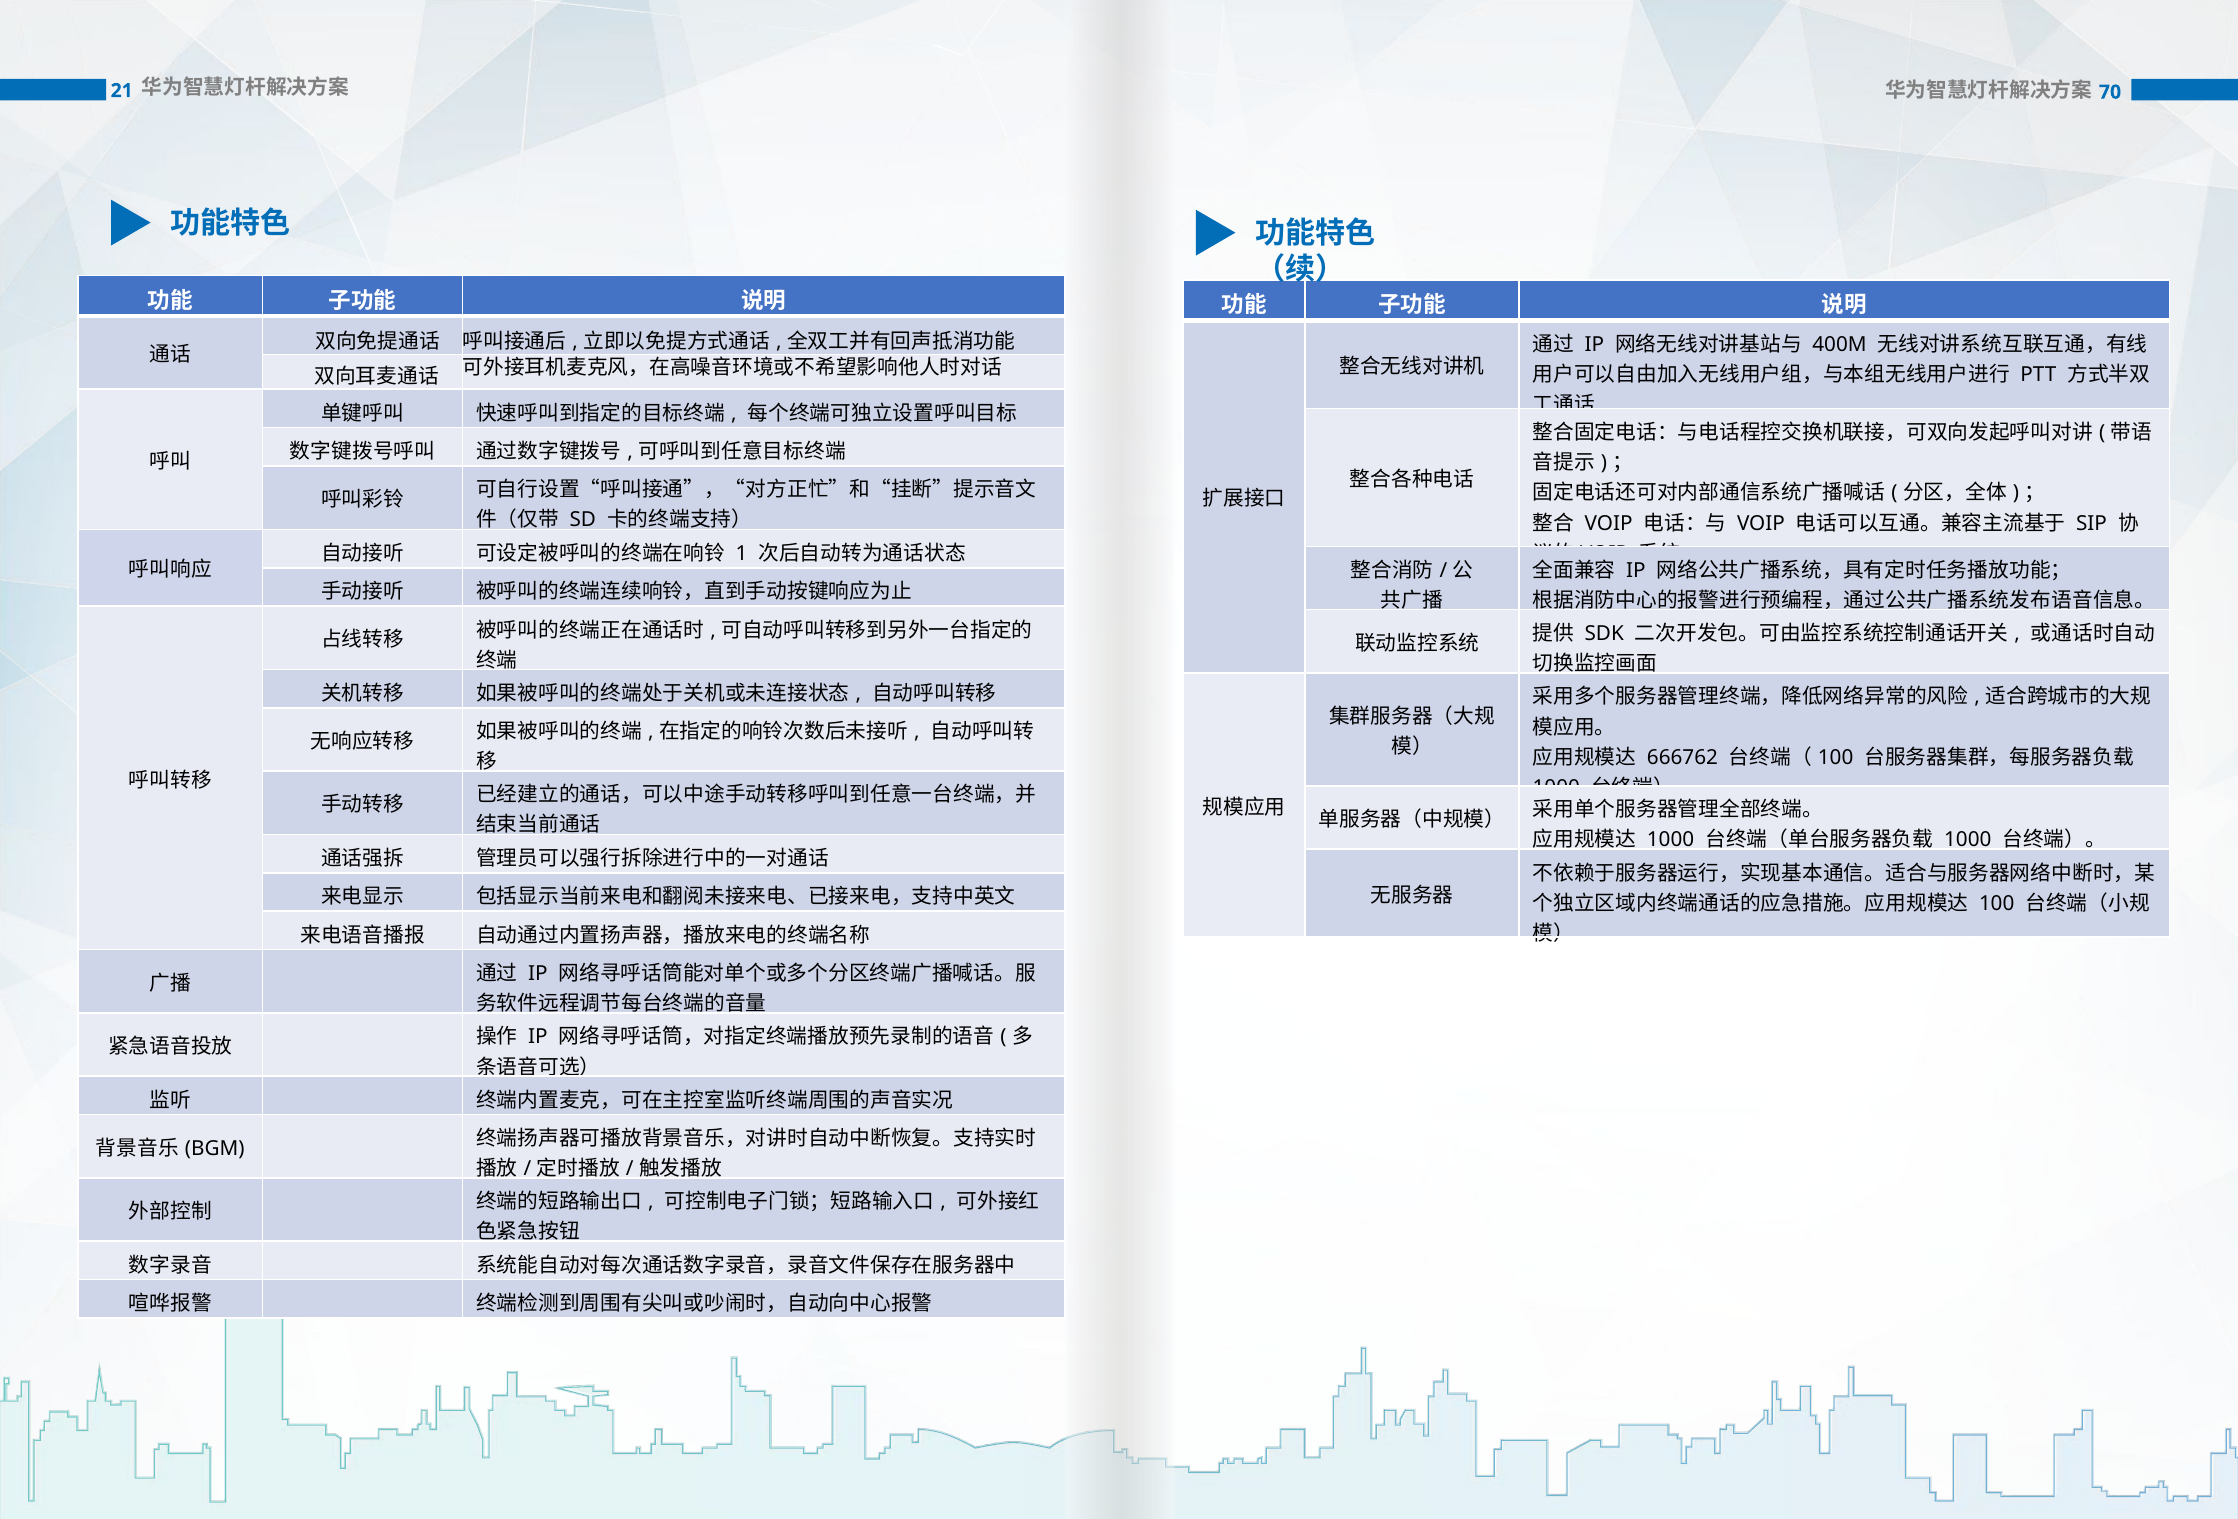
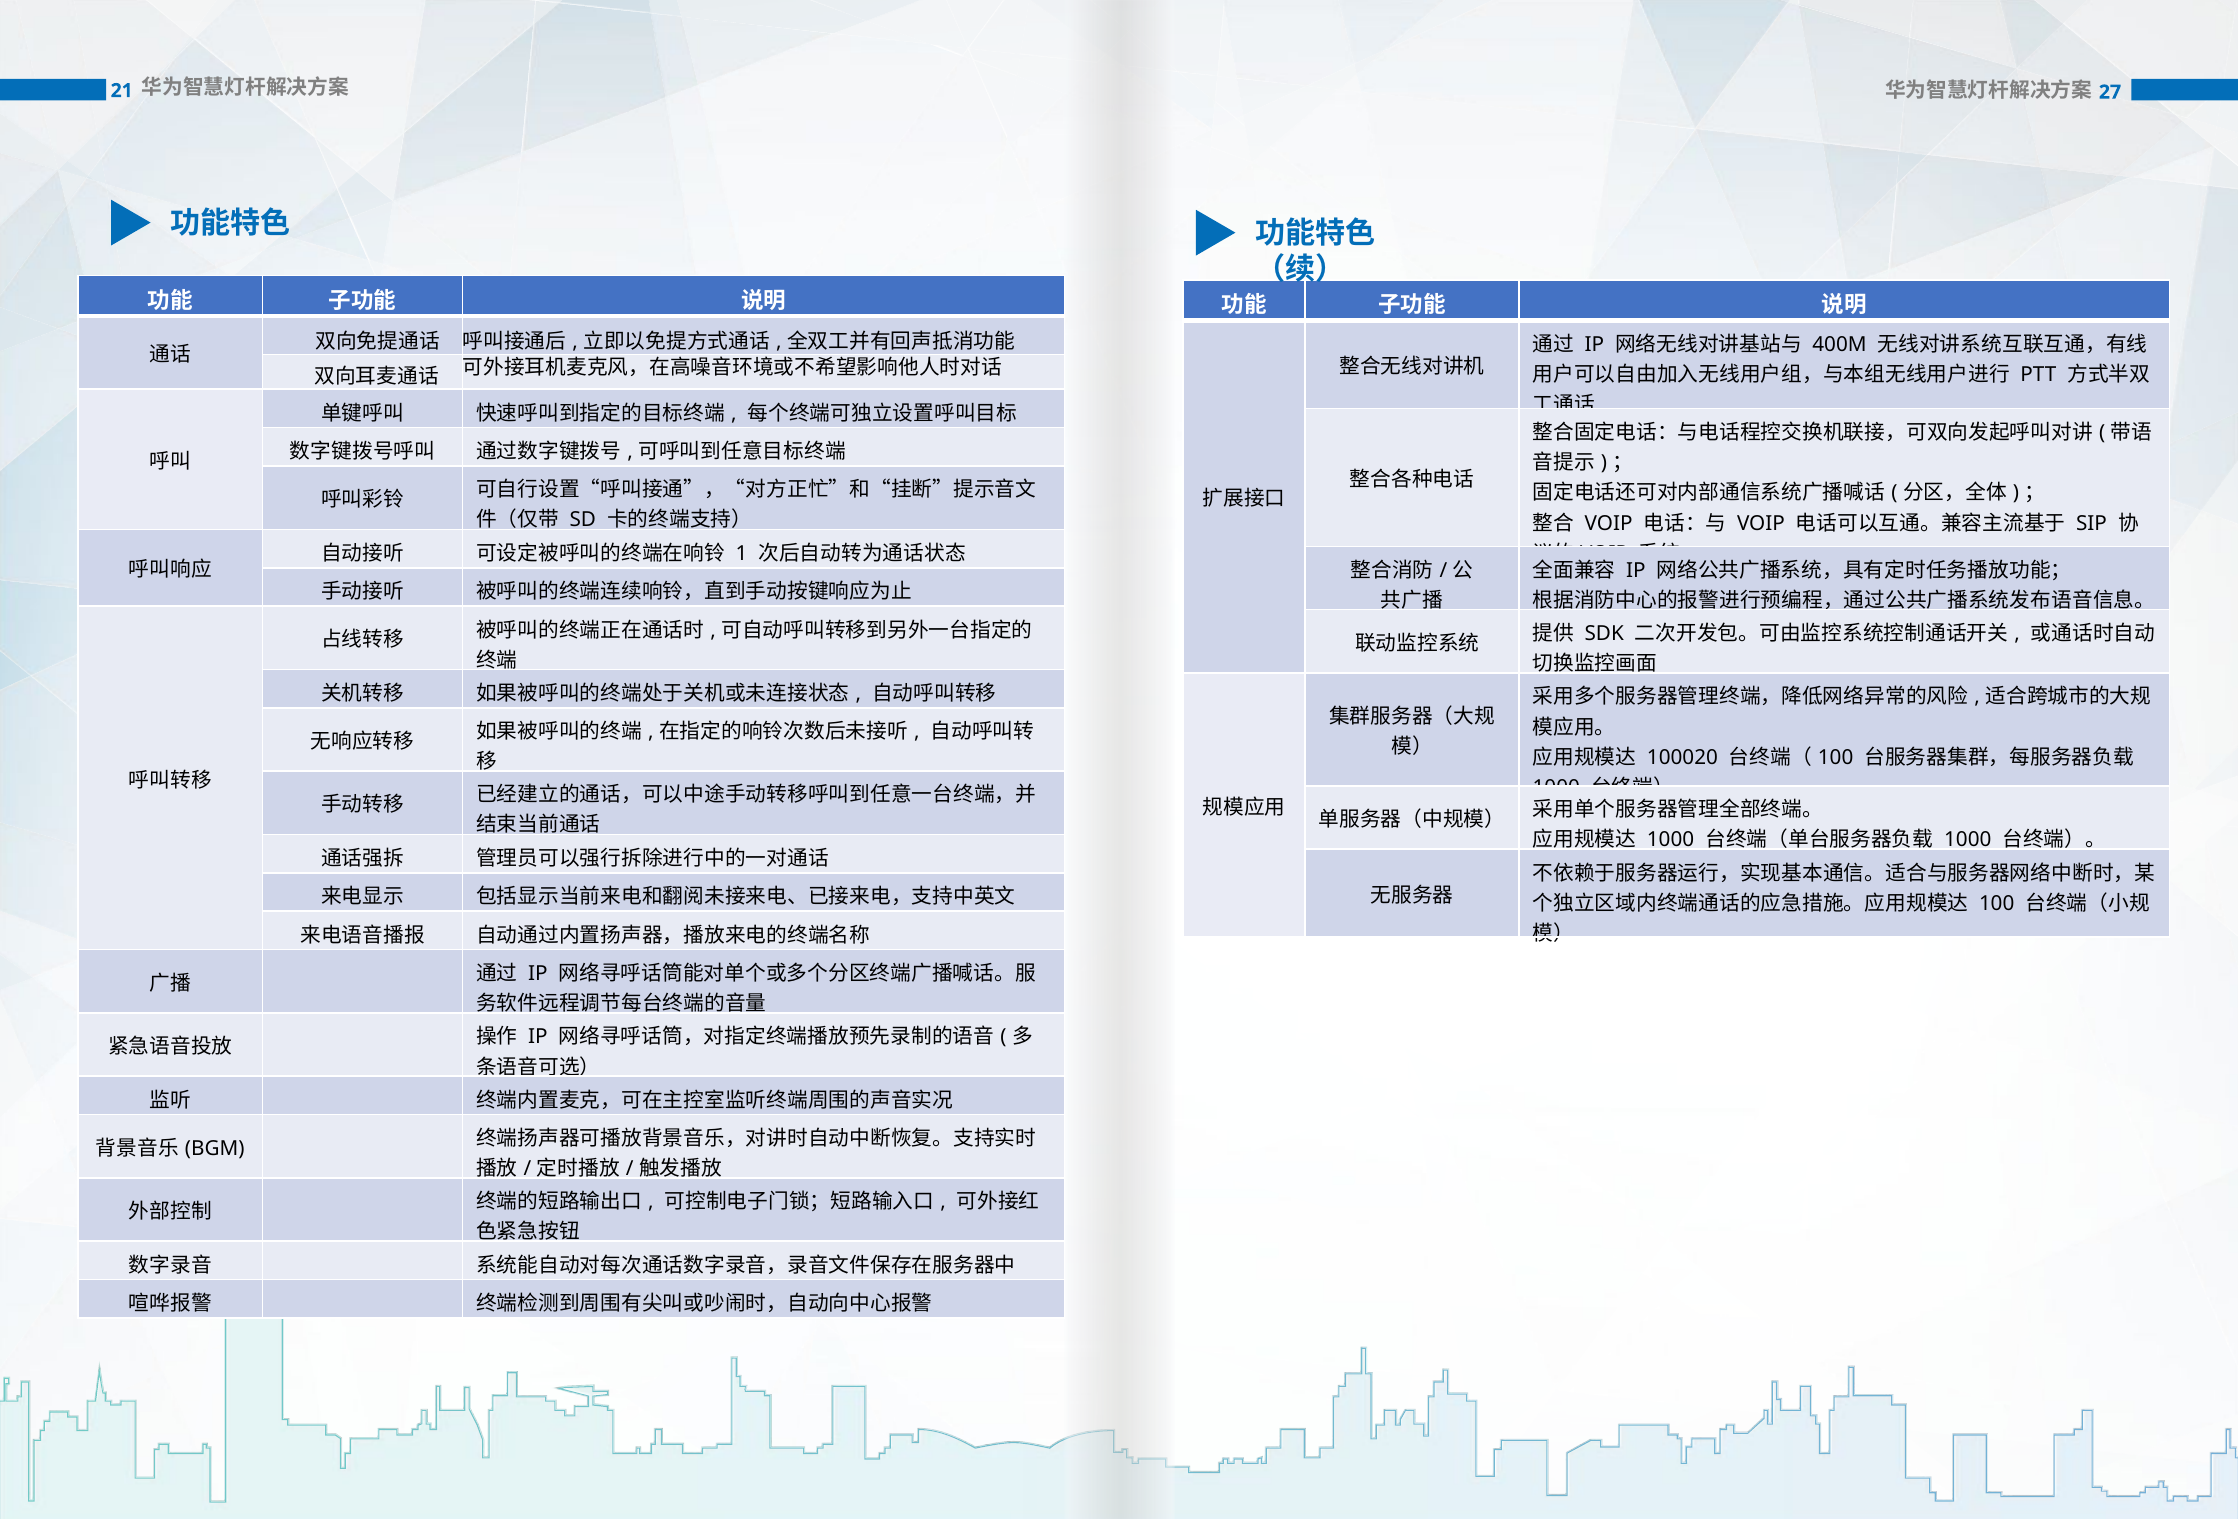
70: 70 -> 27
666762: 666762 -> 100020
